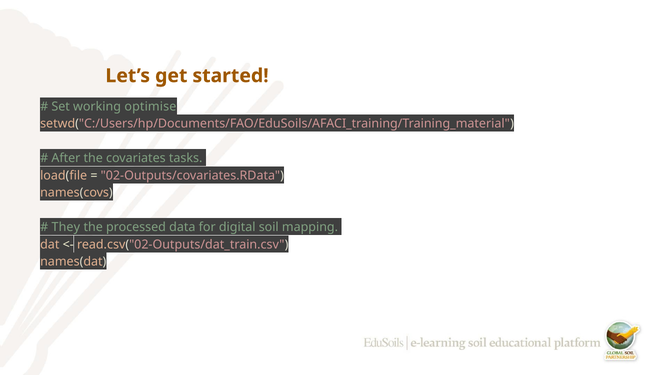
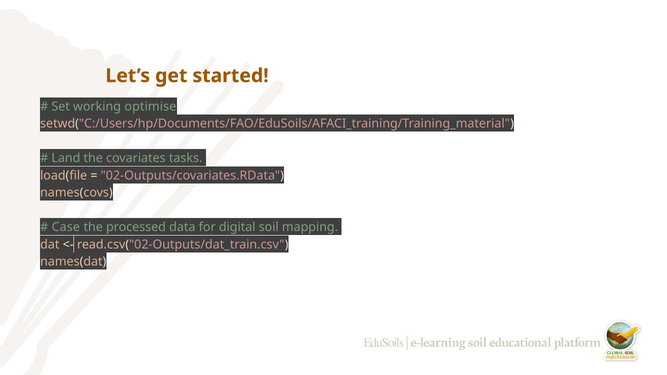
After: After -> Land
They: They -> Case
